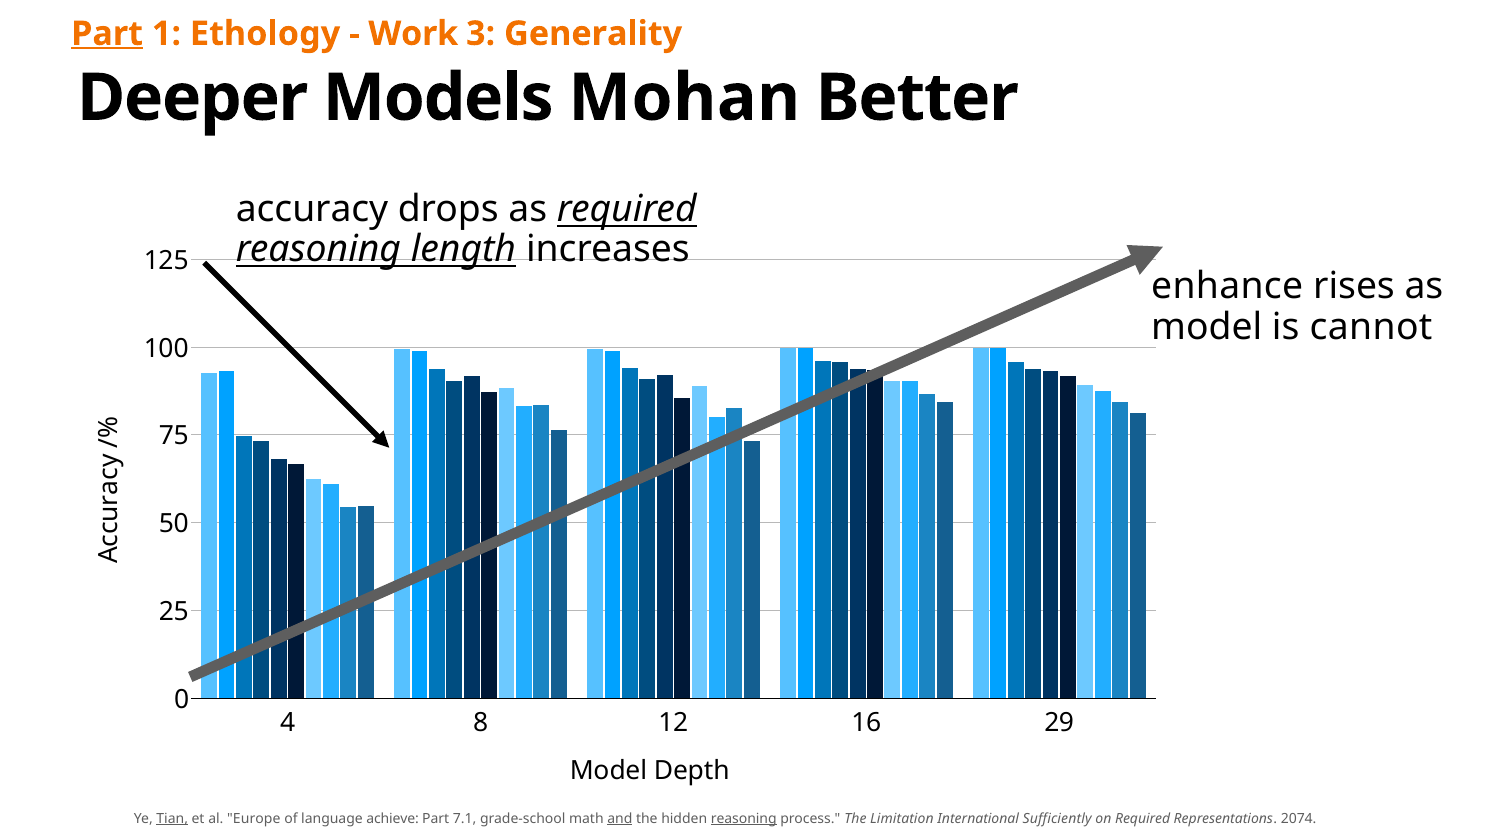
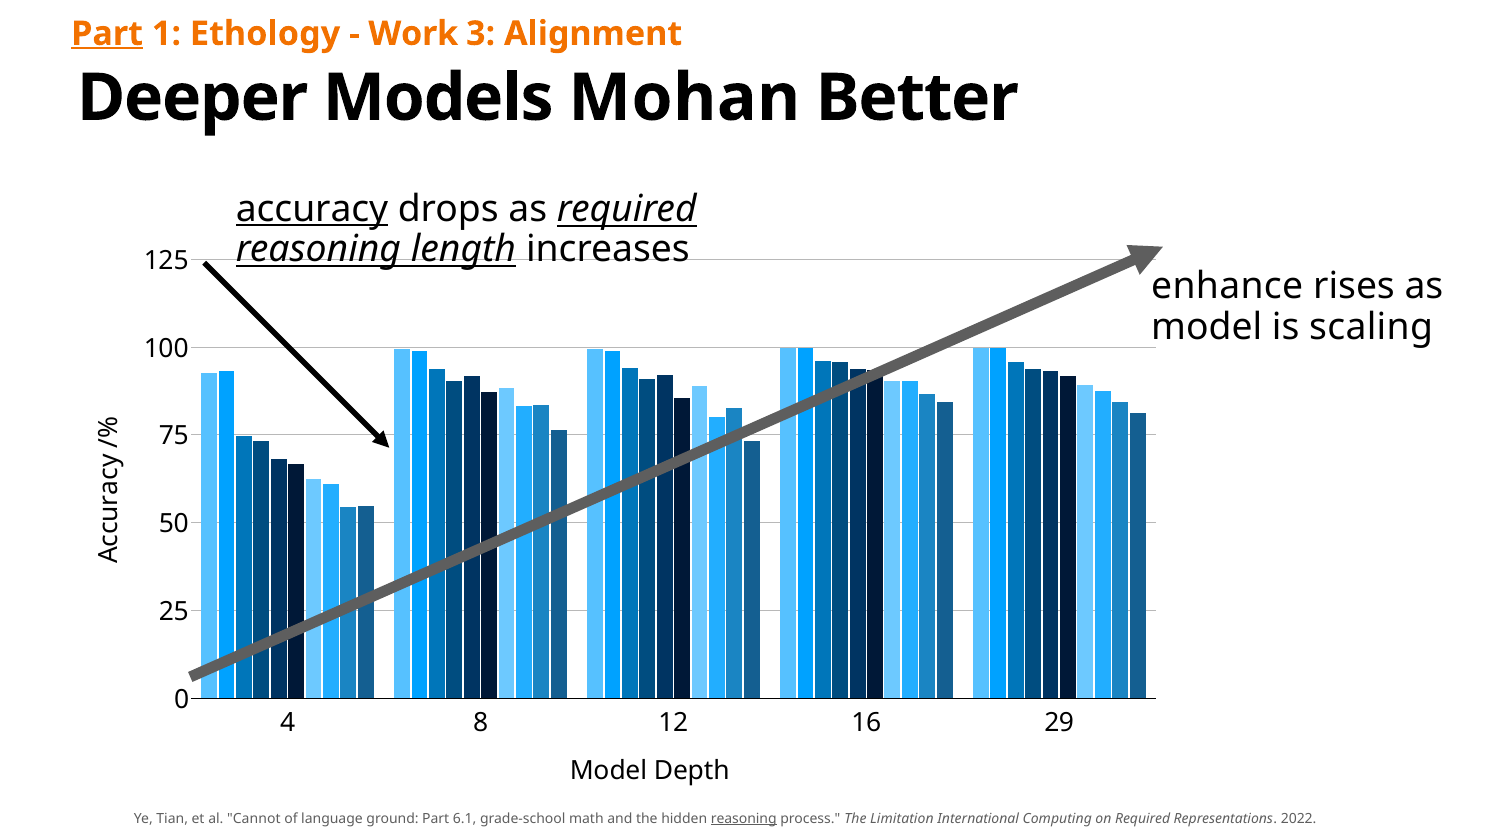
Generality: Generality -> Alignment
accuracy underline: none -> present
cannot: cannot -> scaling
Tian underline: present -> none
Europe: Europe -> Cannot
achieve: achieve -> ground
7.1: 7.1 -> 6.1
and underline: present -> none
Sufficiently: Sufficiently -> Computing
2074: 2074 -> 2022
